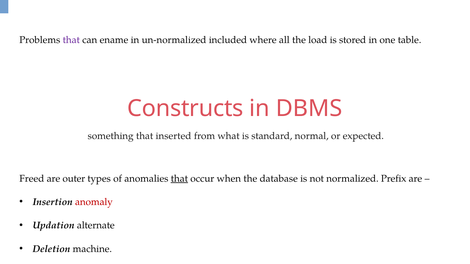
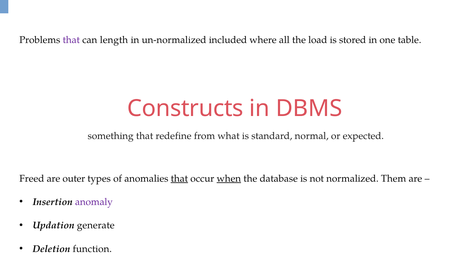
ename: ename -> length
inserted: inserted -> redefine
when underline: none -> present
Prefix: Prefix -> Them
anomaly colour: red -> purple
alternate: alternate -> generate
machine: machine -> function
